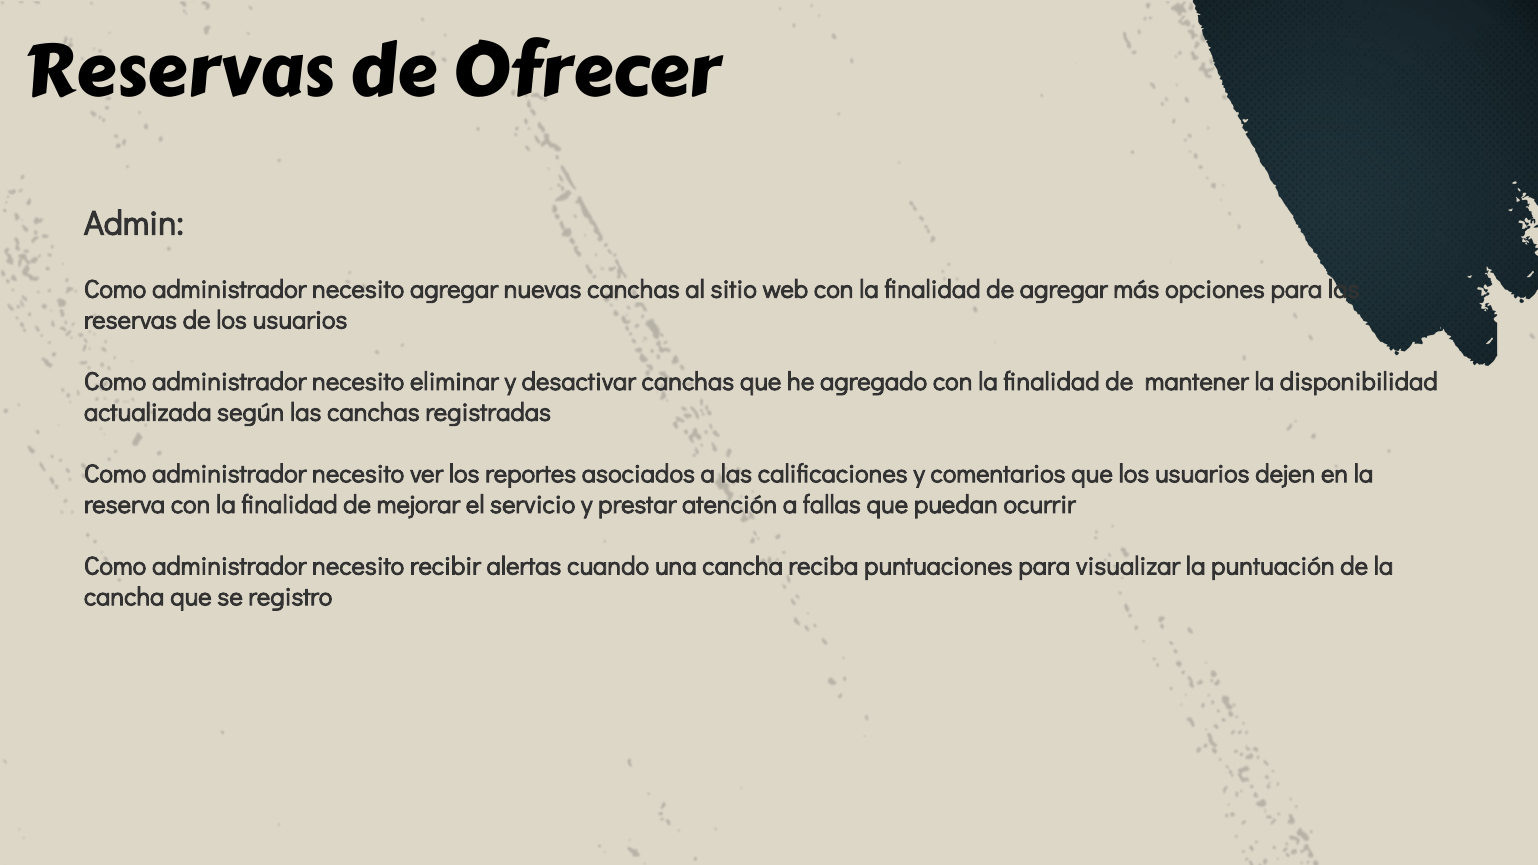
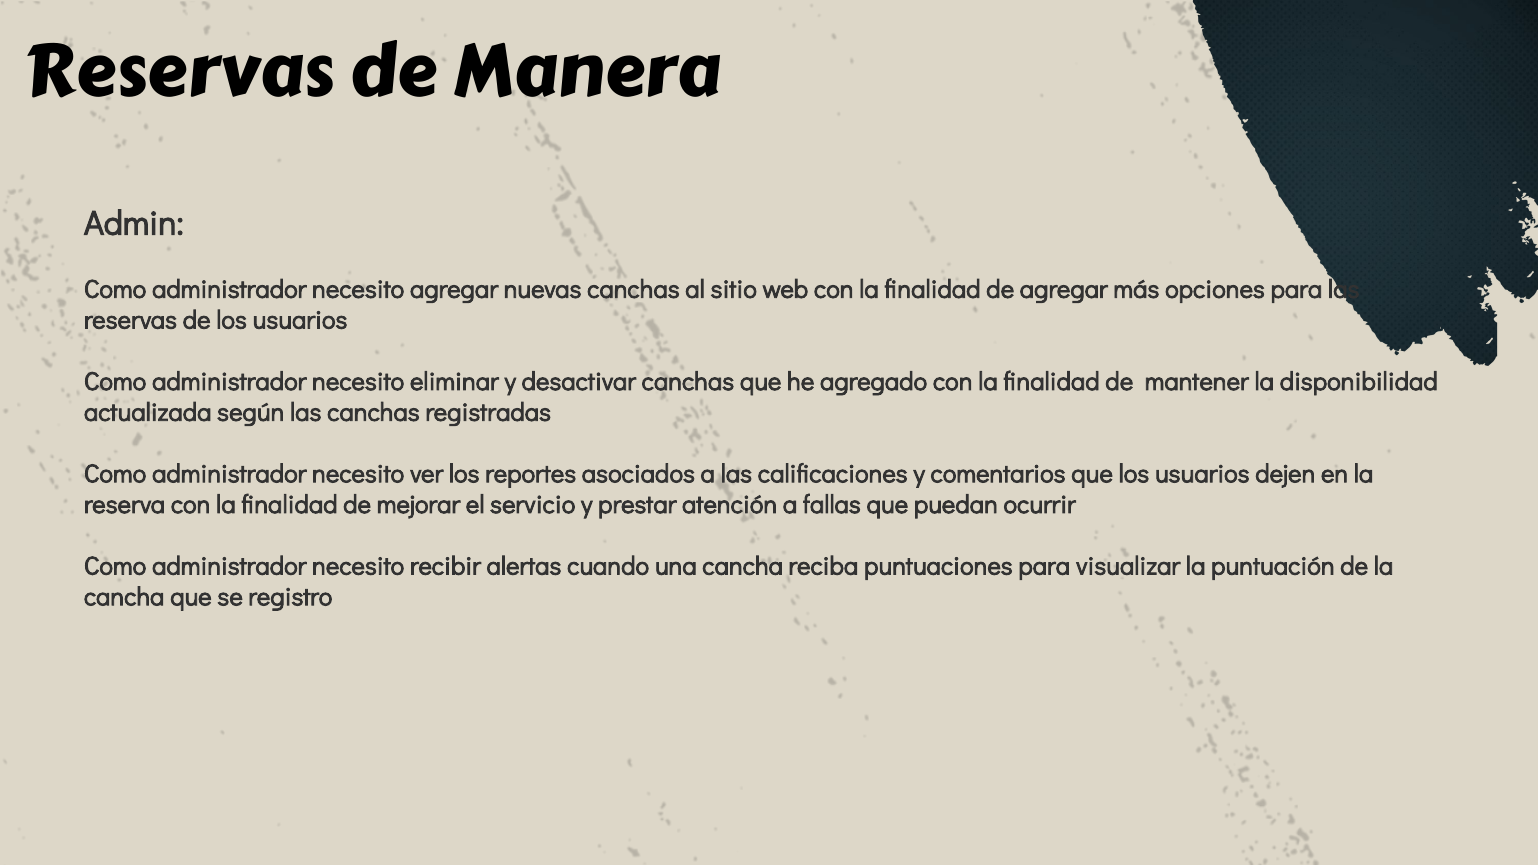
Ofrecer: Ofrecer -> Manera
